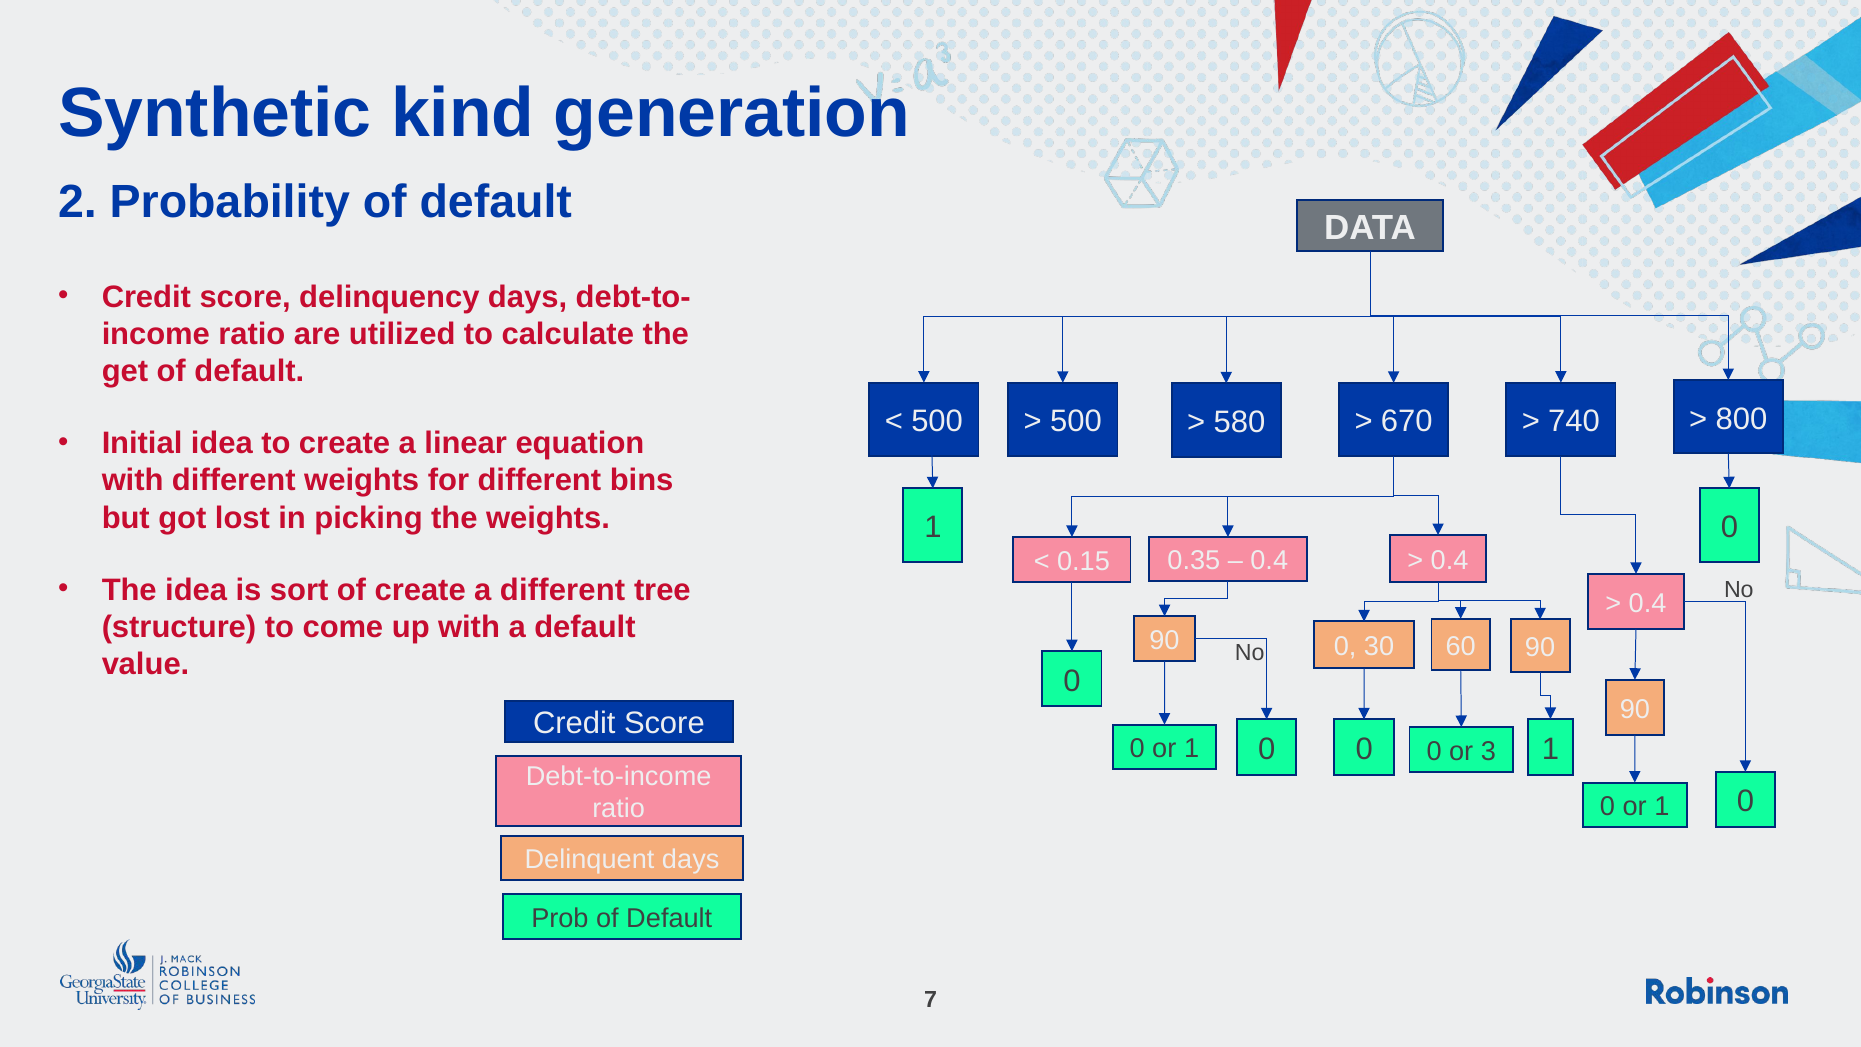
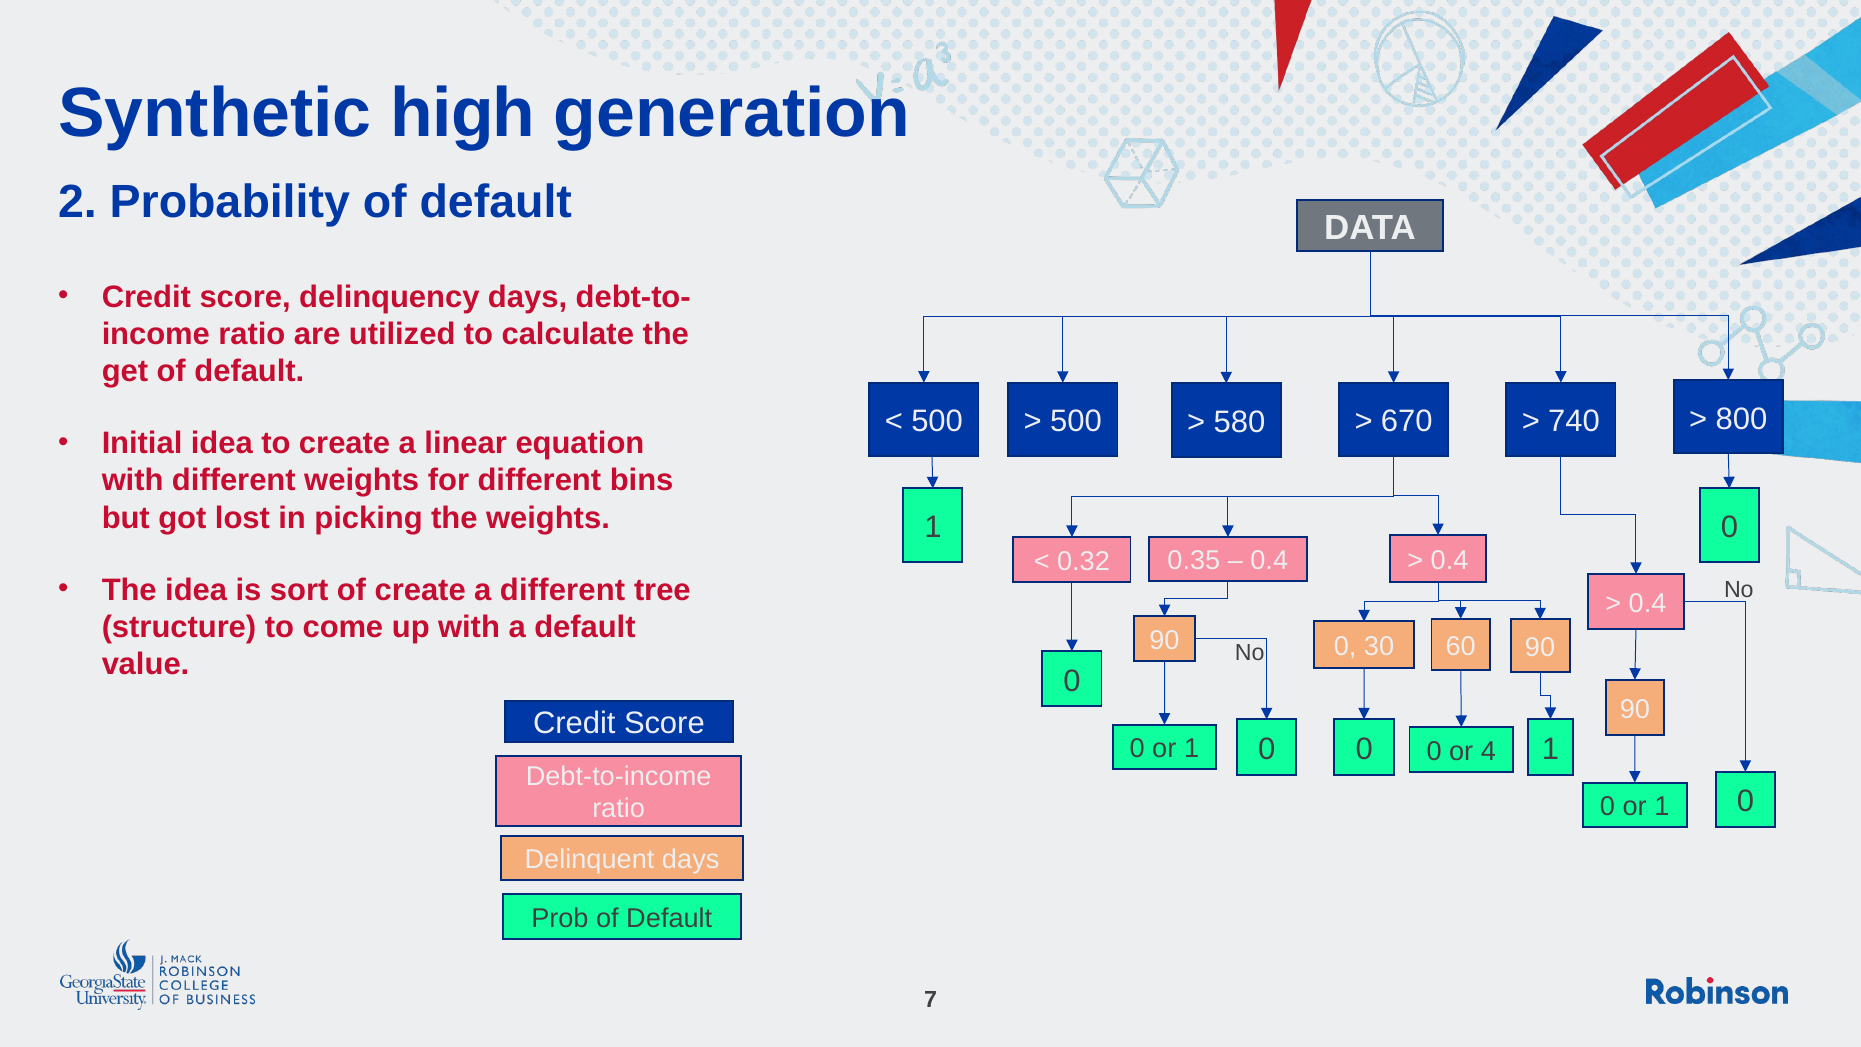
kind: kind -> high
0.15: 0.15 -> 0.32
3: 3 -> 4
